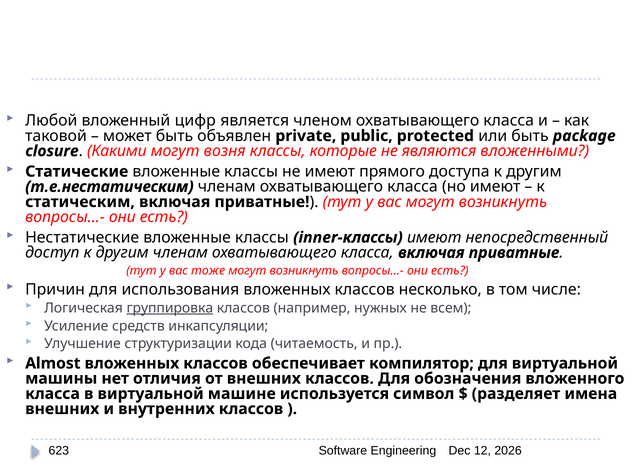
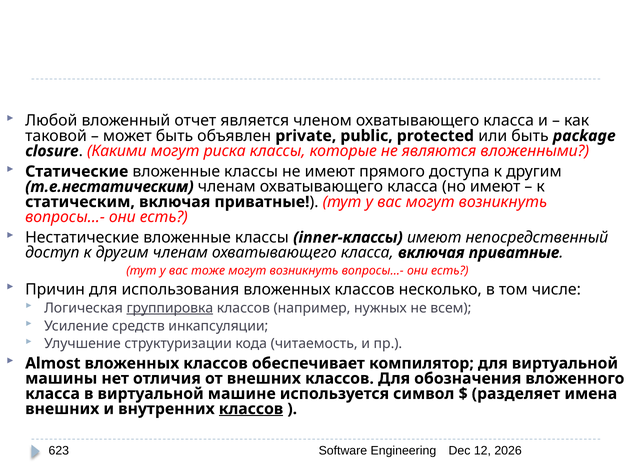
цифр: цифр -> отчет
возня: возня -> риска
классов at (251, 409) underline: none -> present
